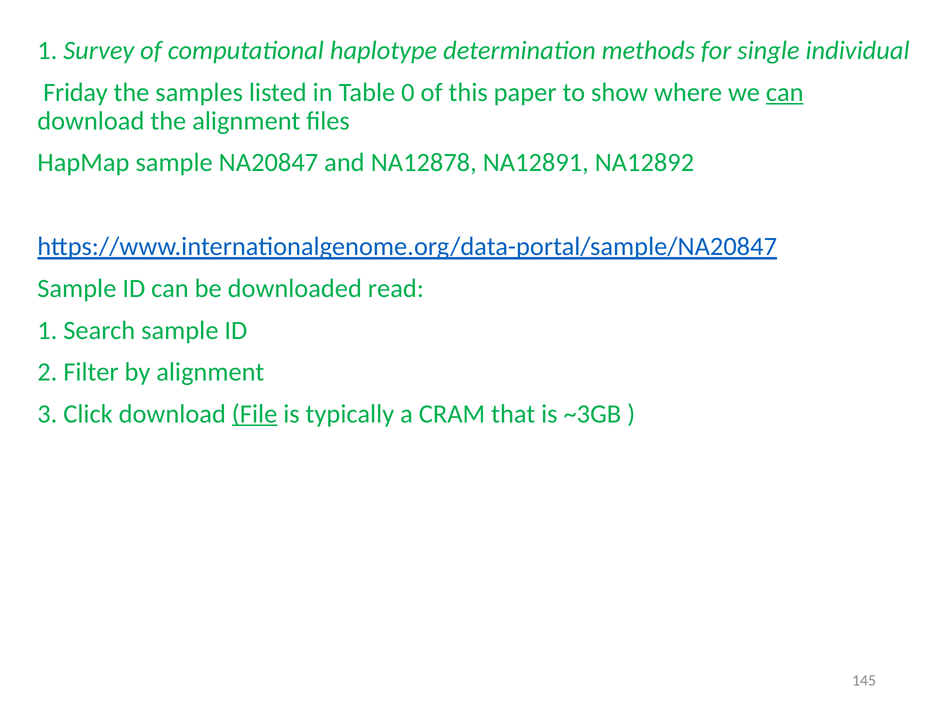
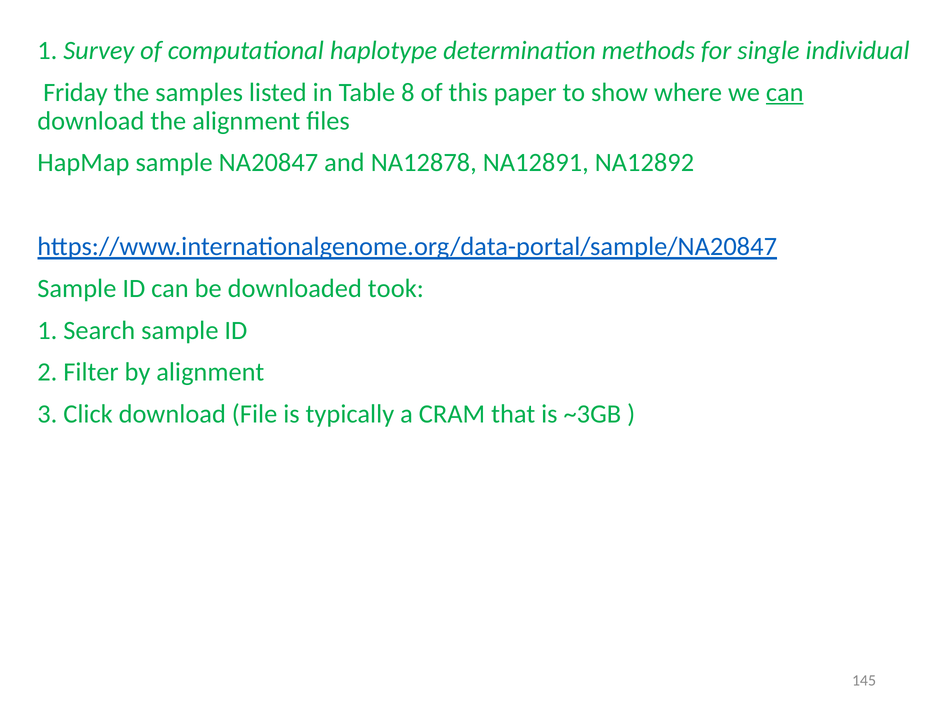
0: 0 -> 8
read: read -> took
File underline: present -> none
